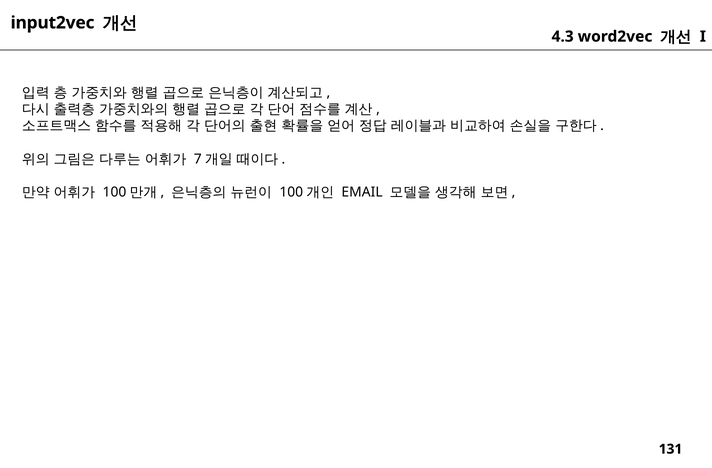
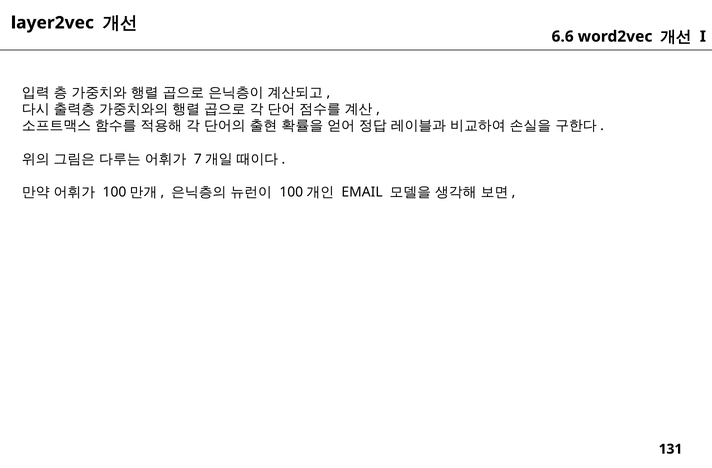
input2vec: input2vec -> layer2vec
4.3: 4.3 -> 6.6
